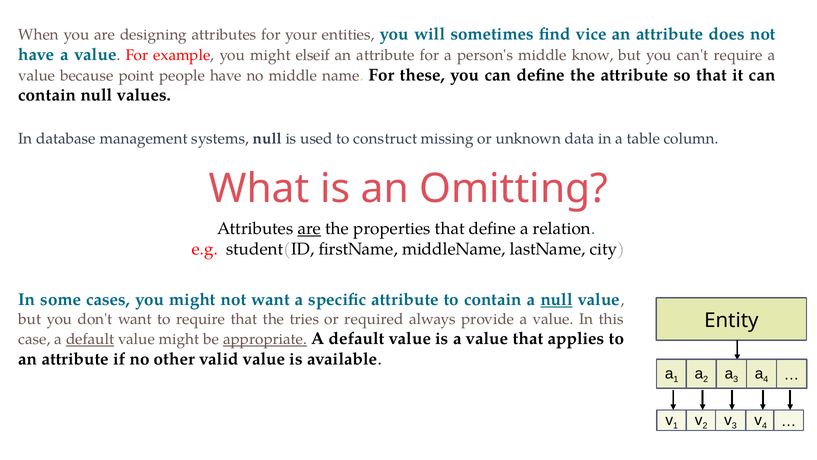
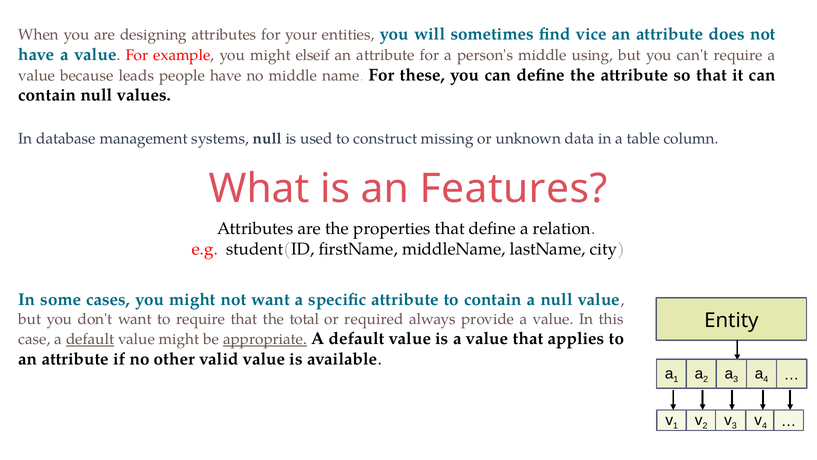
know: know -> using
point: point -> leads
Omitting: Omitting -> Features
are at (309, 228) underline: present -> none
null at (557, 300) underline: present -> none
tries: tries -> total
